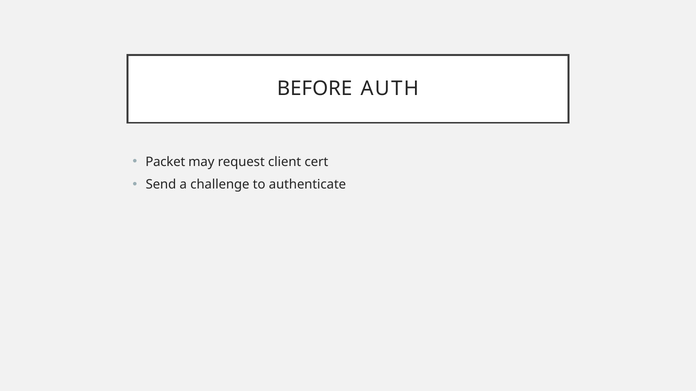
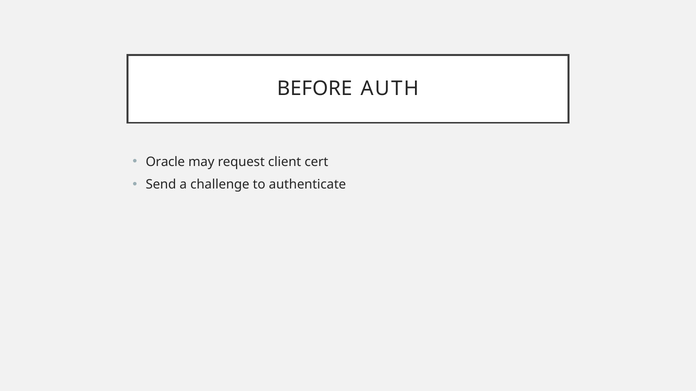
Packet: Packet -> Oracle
